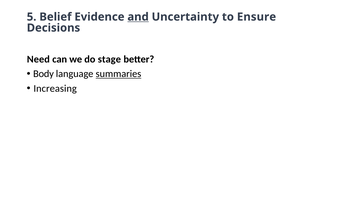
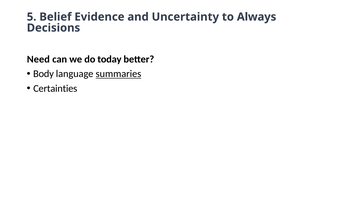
and underline: present -> none
Ensure: Ensure -> Always
stage: stage -> today
Increasing: Increasing -> Certainties
